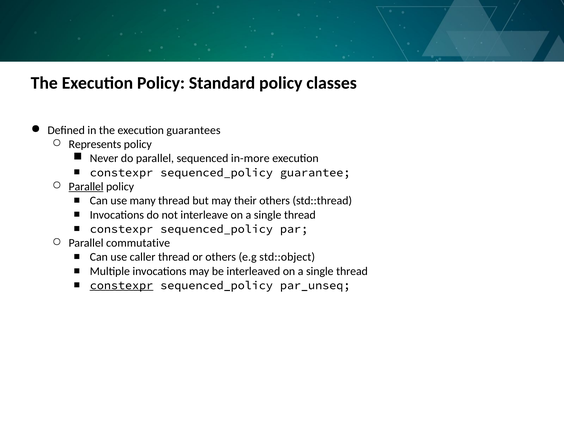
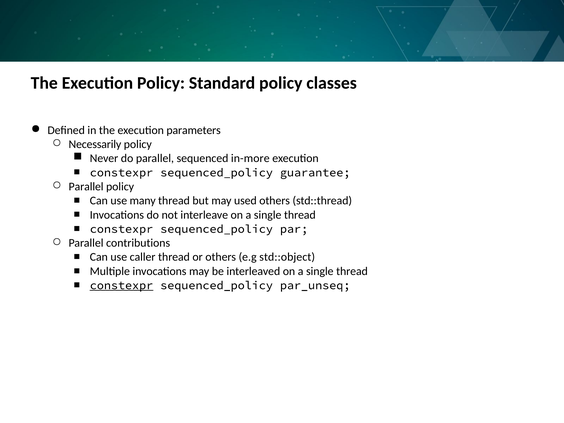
guarantees: guarantees -> parameters
Represents: Represents -> Necessarily
Parallel at (86, 187) underline: present -> none
their: their -> used
commutative: commutative -> contributions
